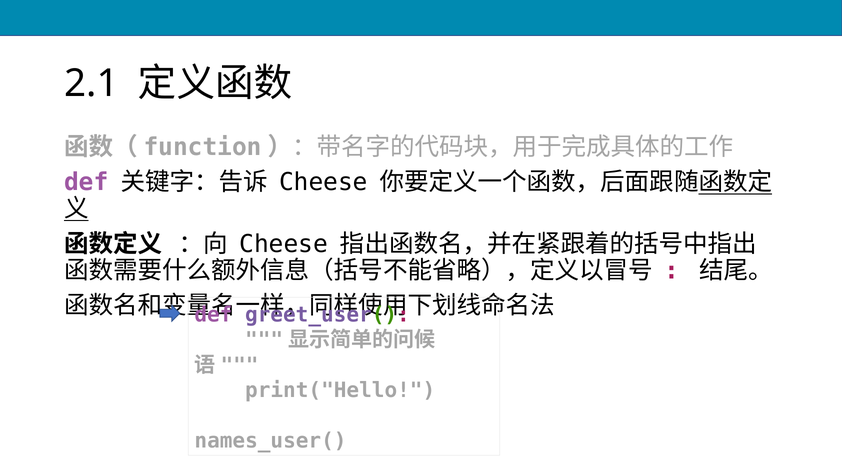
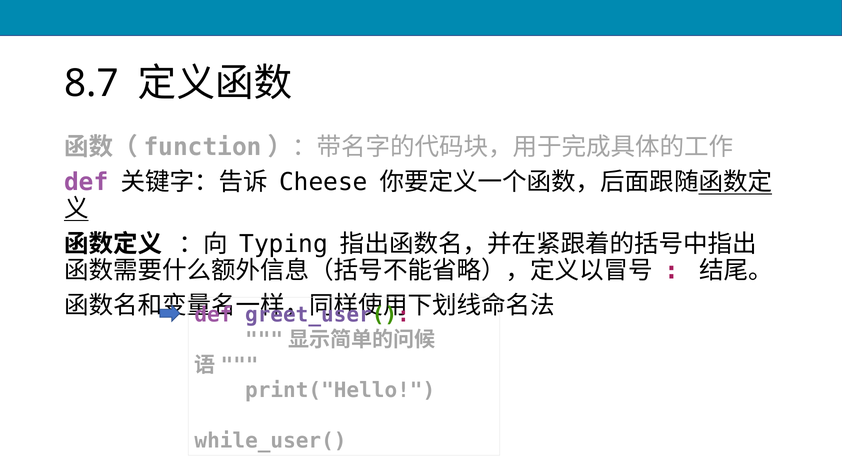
2.1: 2.1 -> 8.7
Cheese at (284, 244): Cheese -> Typing
names_user(: names_user( -> while_user(
